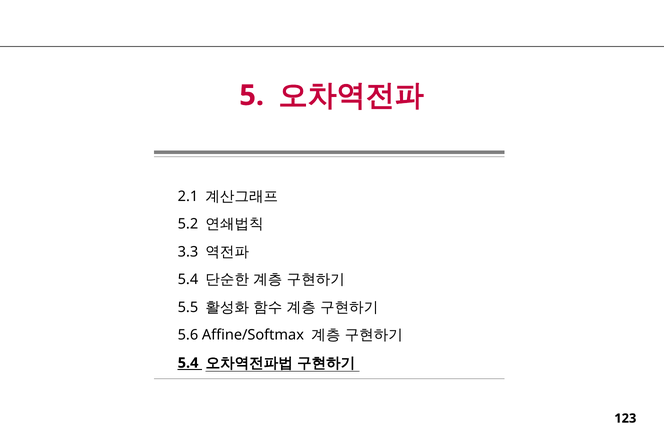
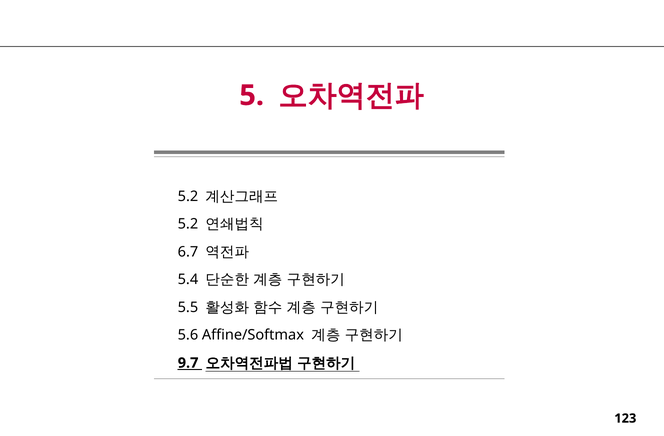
2.1 at (188, 196): 2.1 -> 5.2
3.3: 3.3 -> 6.7
5.4 at (188, 363): 5.4 -> 9.7
